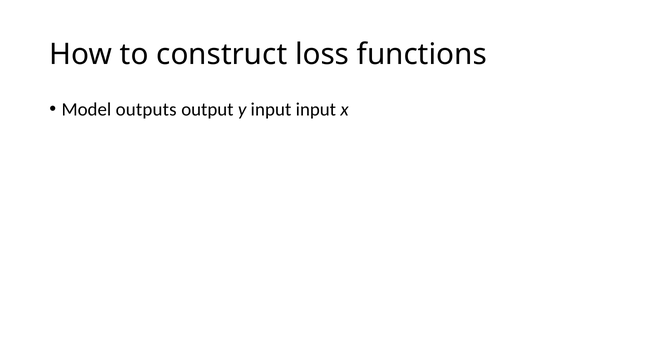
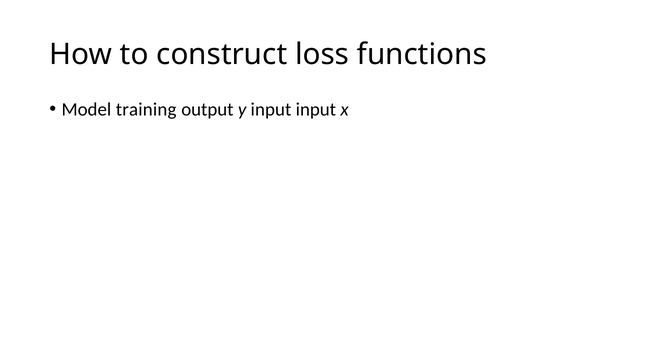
outputs: outputs -> training
